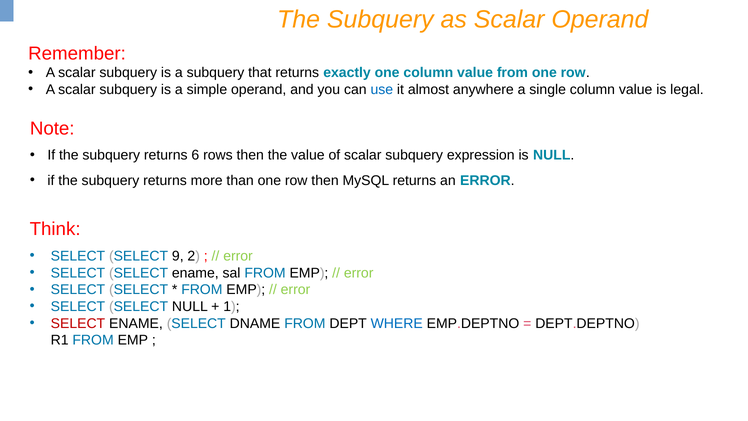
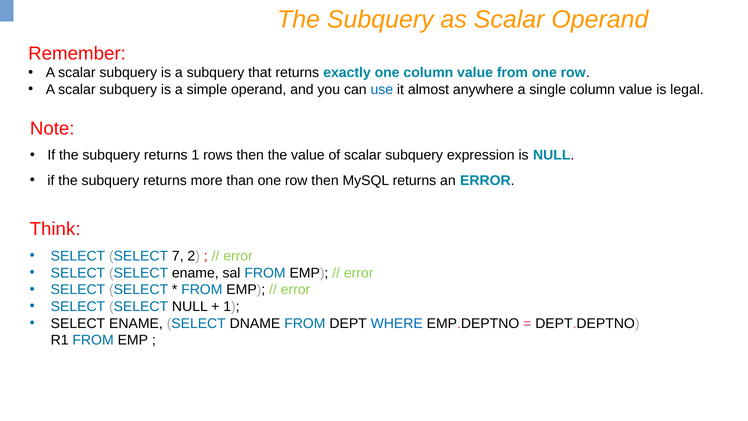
returns 6: 6 -> 1
9: 9 -> 7
SELECT at (78, 323) colour: red -> black
